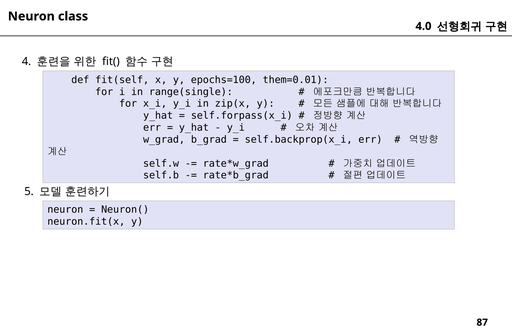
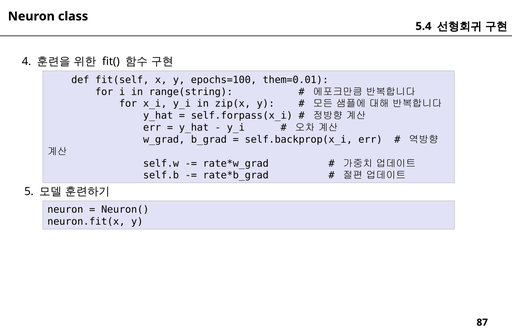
4.0: 4.0 -> 5.4
range(single: range(single -> range(string
